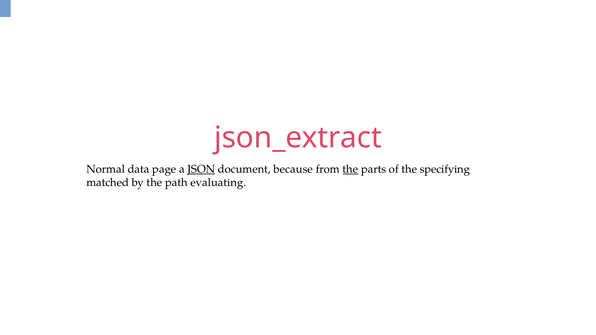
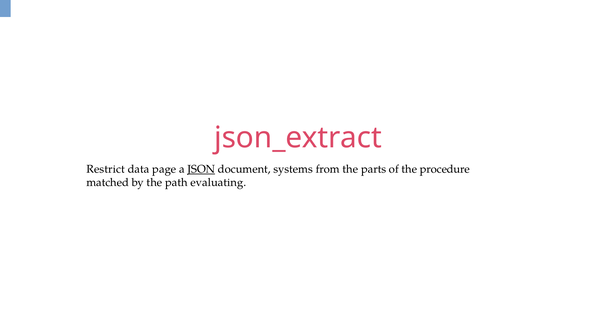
Normal: Normal -> Restrict
because: because -> systems
the at (350, 169) underline: present -> none
specifying: specifying -> procedure
